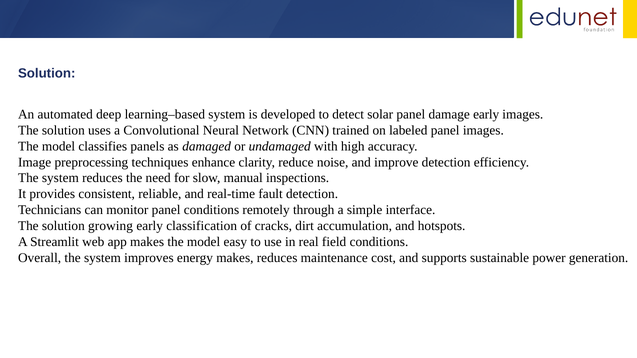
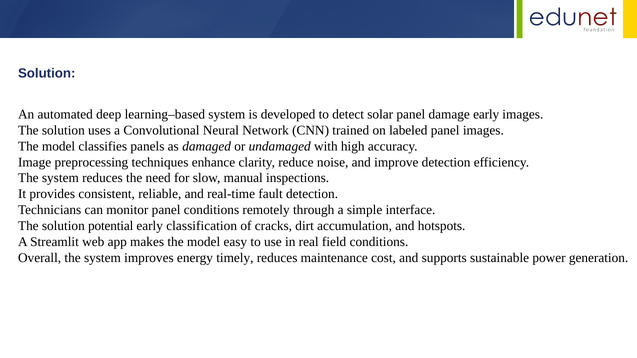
growing: growing -> potential
energy makes: makes -> timely
